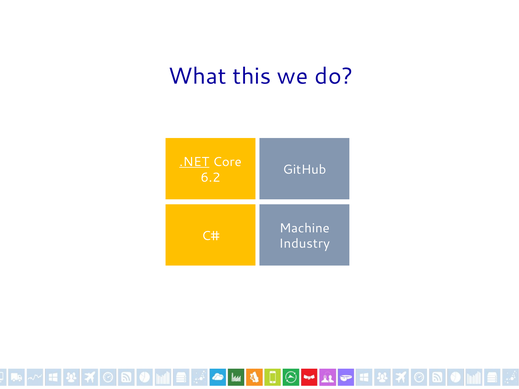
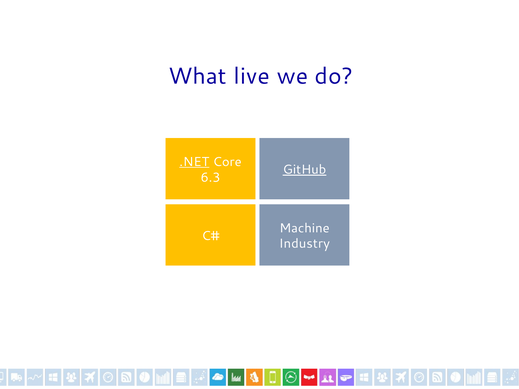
this: this -> live
GitHub underline: none -> present
6.2: 6.2 -> 6.3
